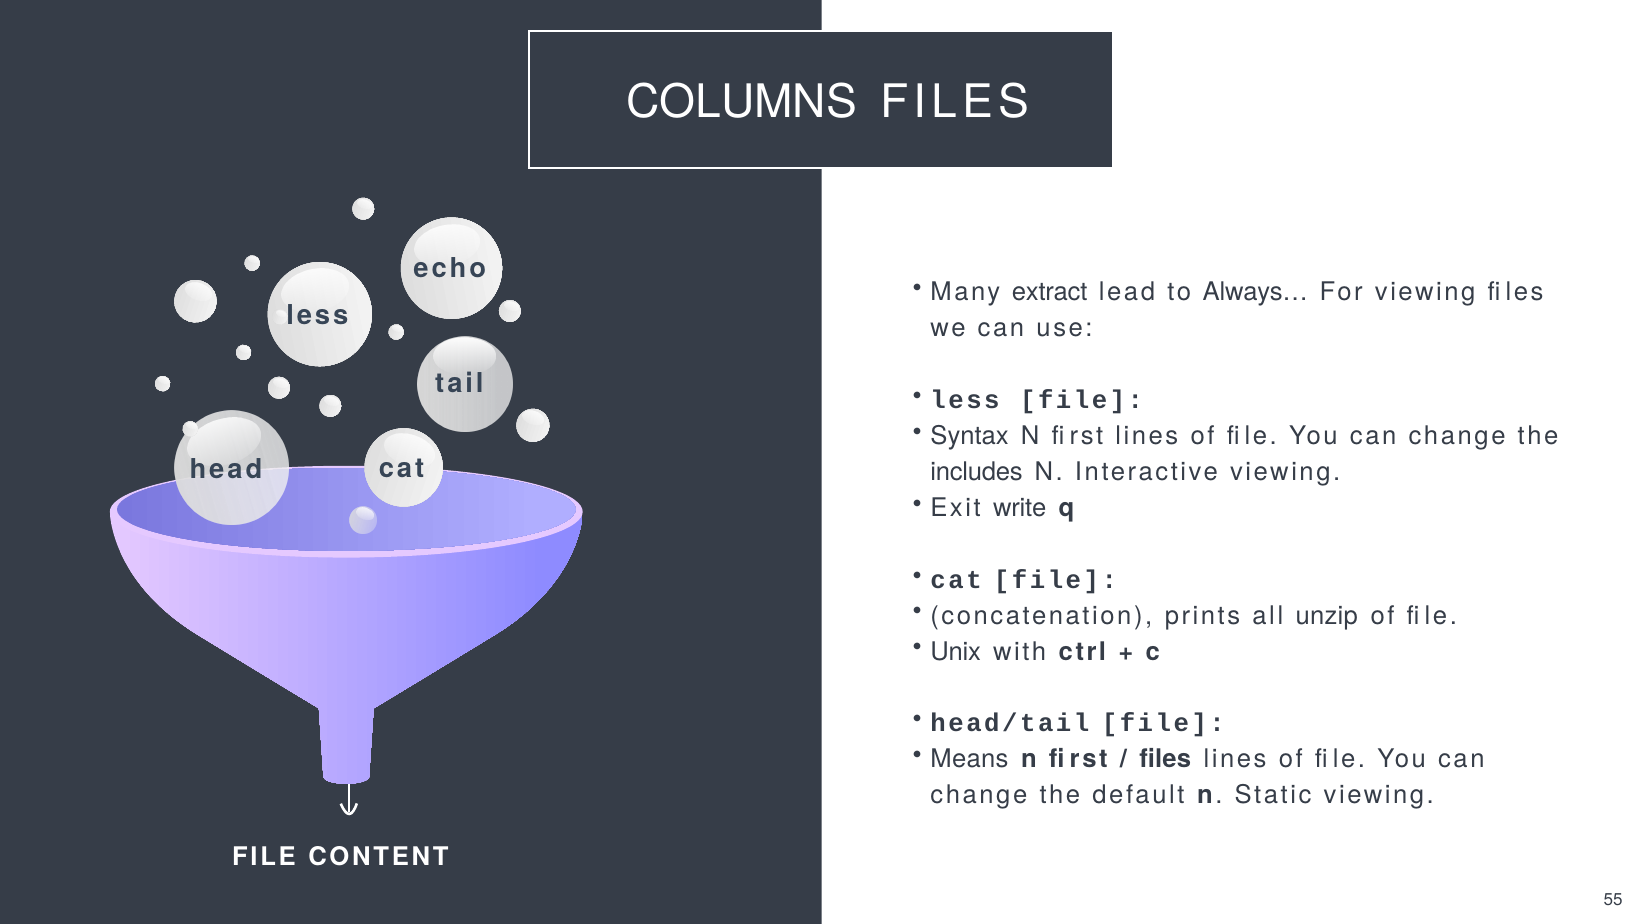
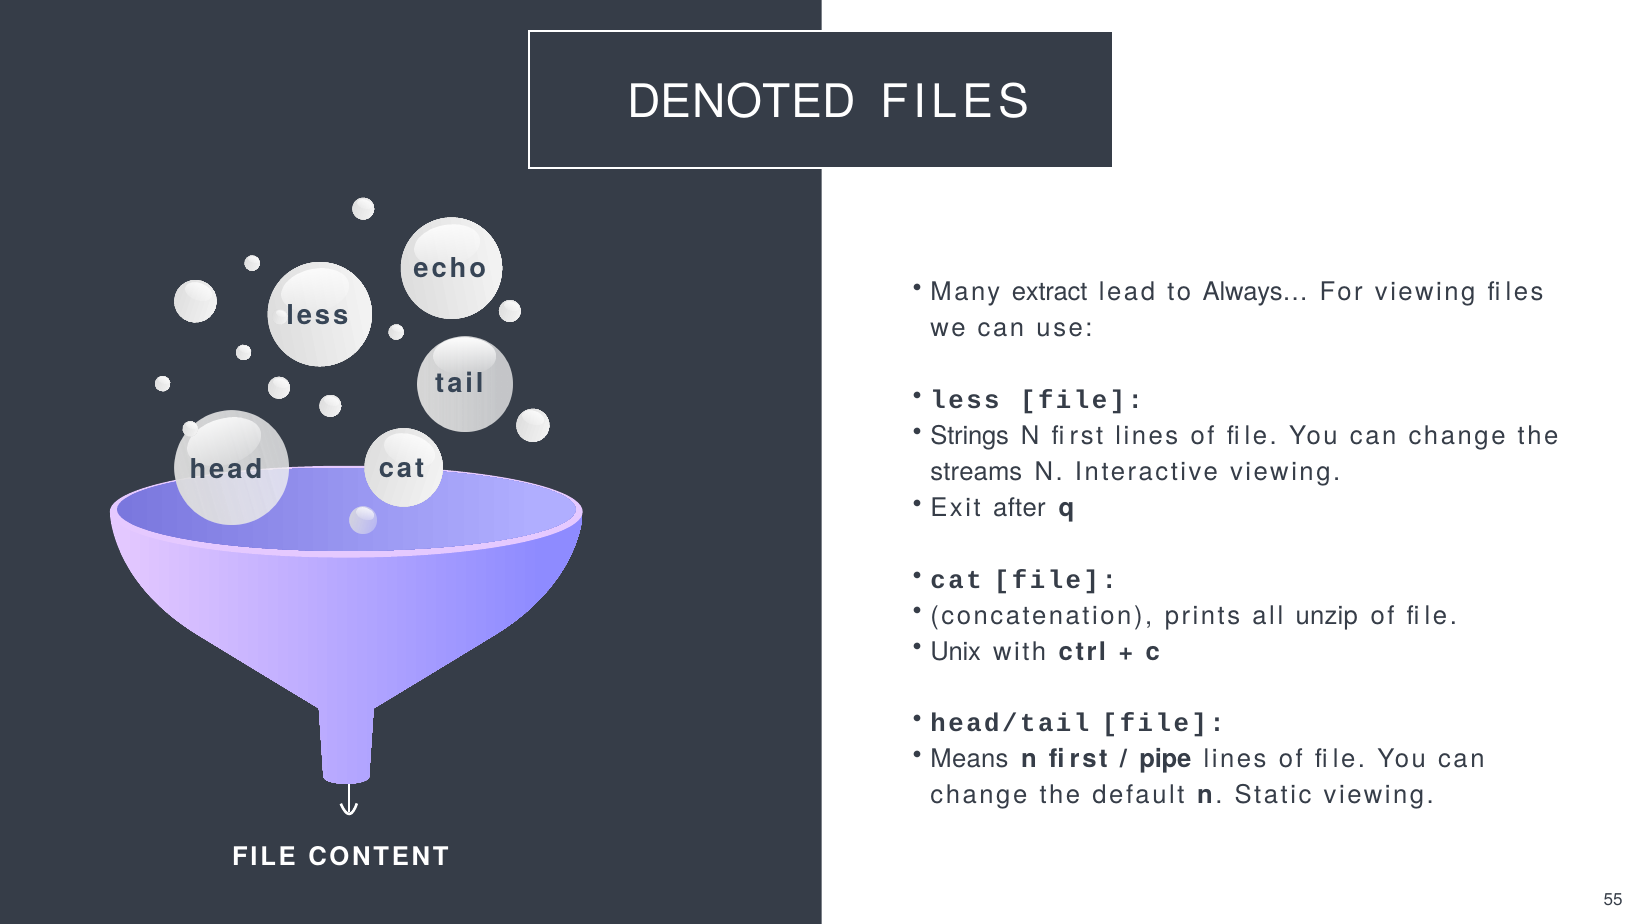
COLUMNS: COLUMNS -> DENOTED
Syntax: Syntax -> Strings
includes: includes -> streams
write: write -> after
files at (1165, 759): files -> pipe
